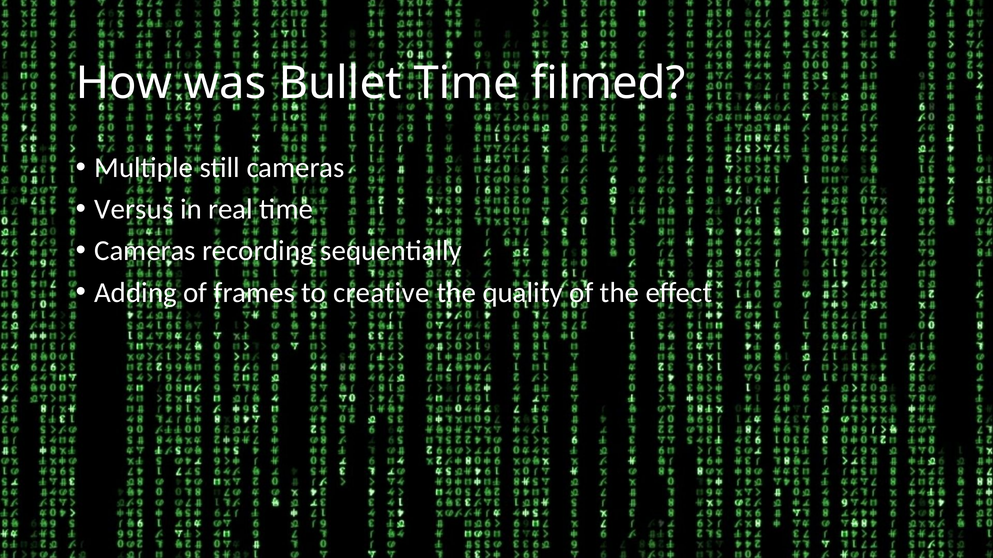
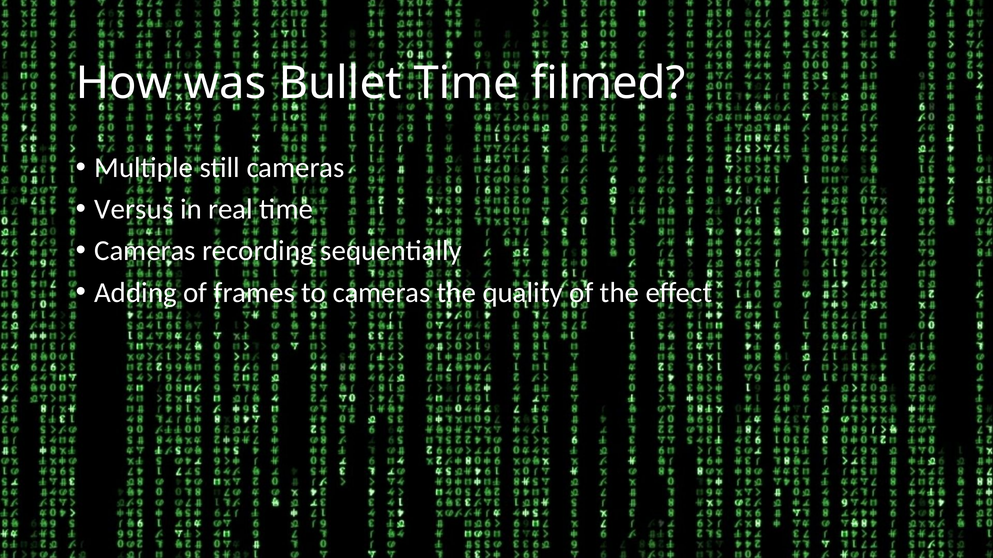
to creative: creative -> cameras
